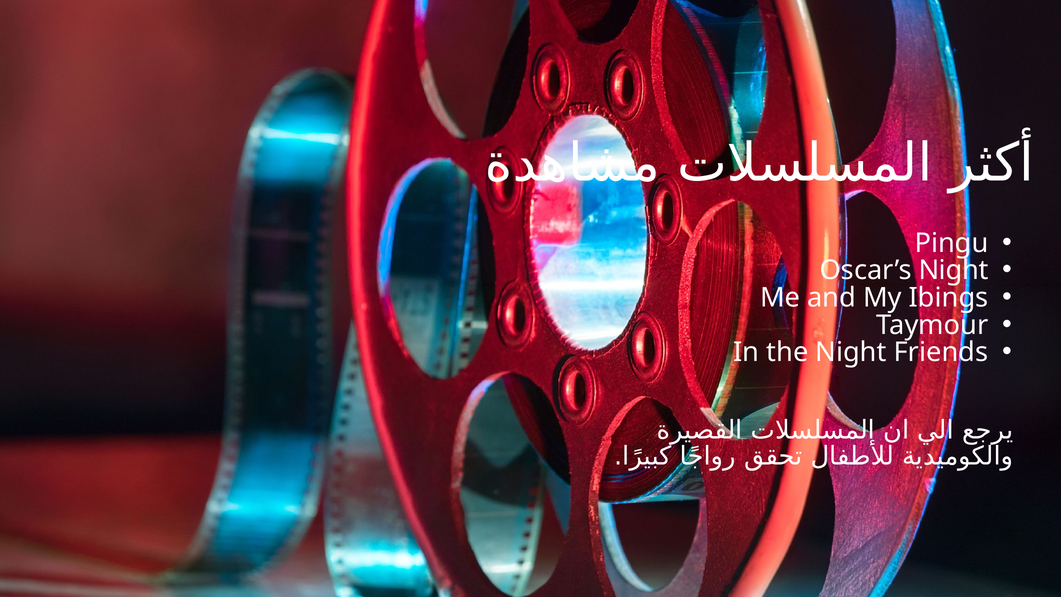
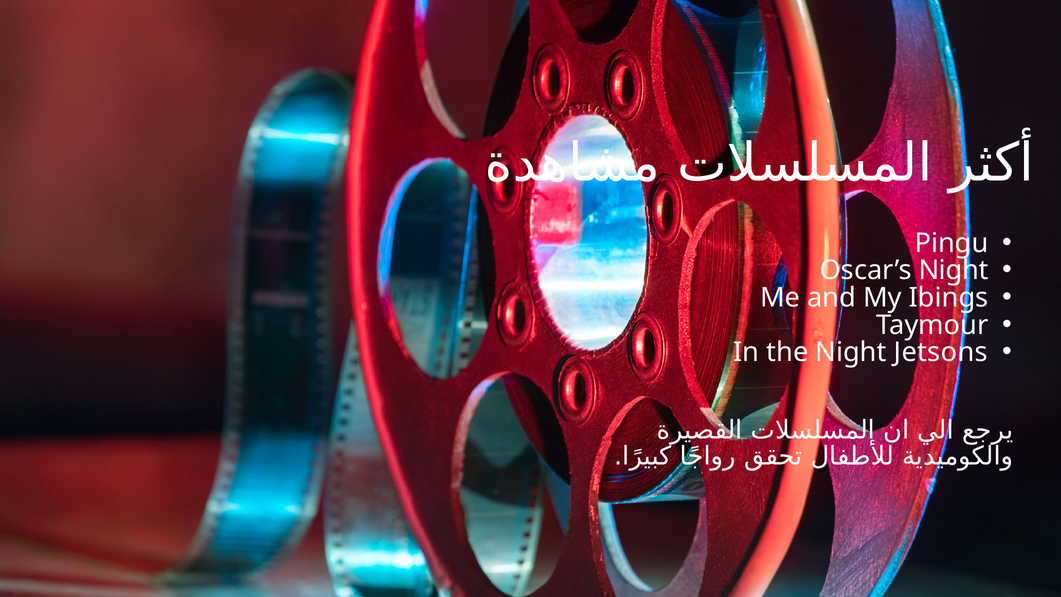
Friends: Friends -> Jetsons
